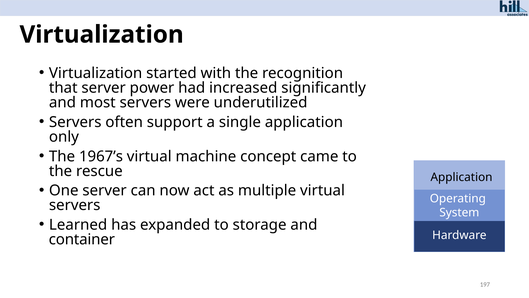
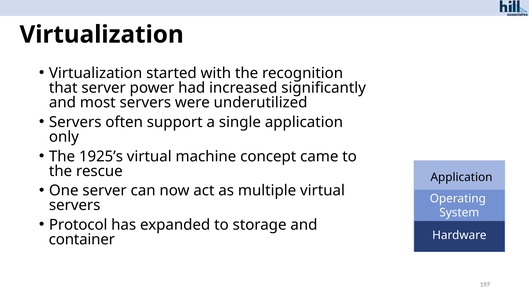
1967’s: 1967’s -> 1925’s
Learned: Learned -> Protocol
